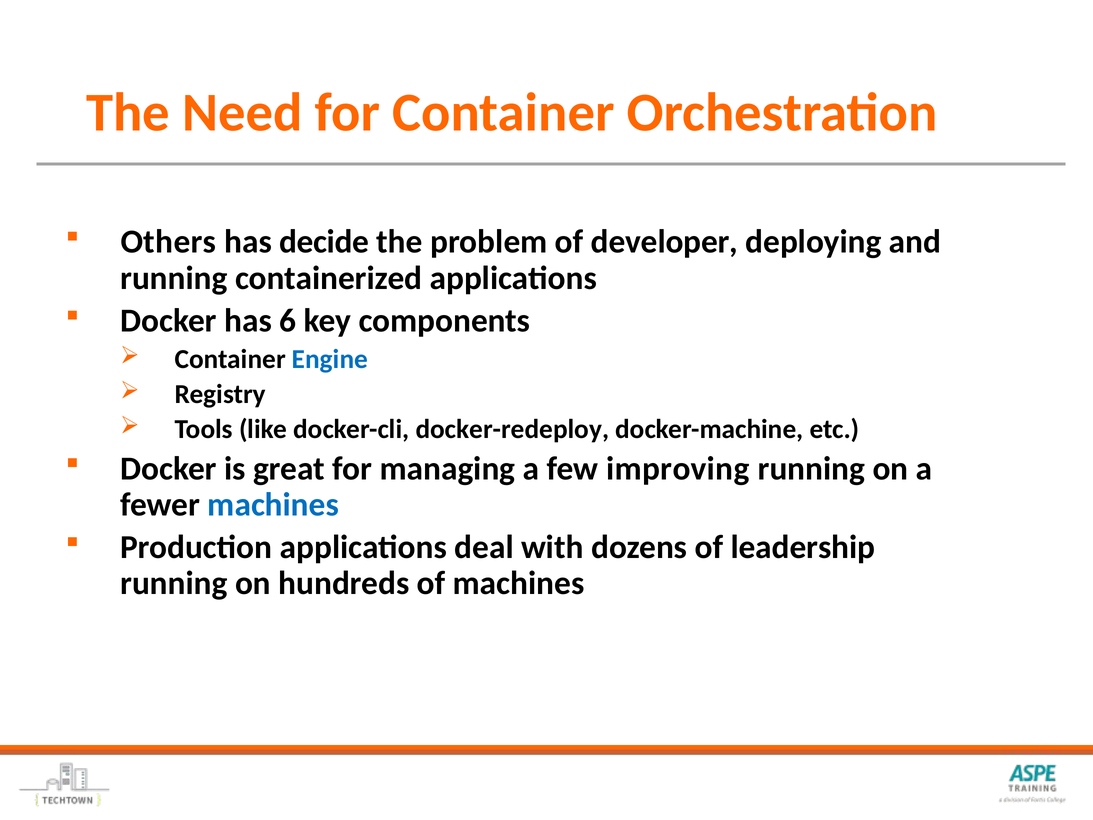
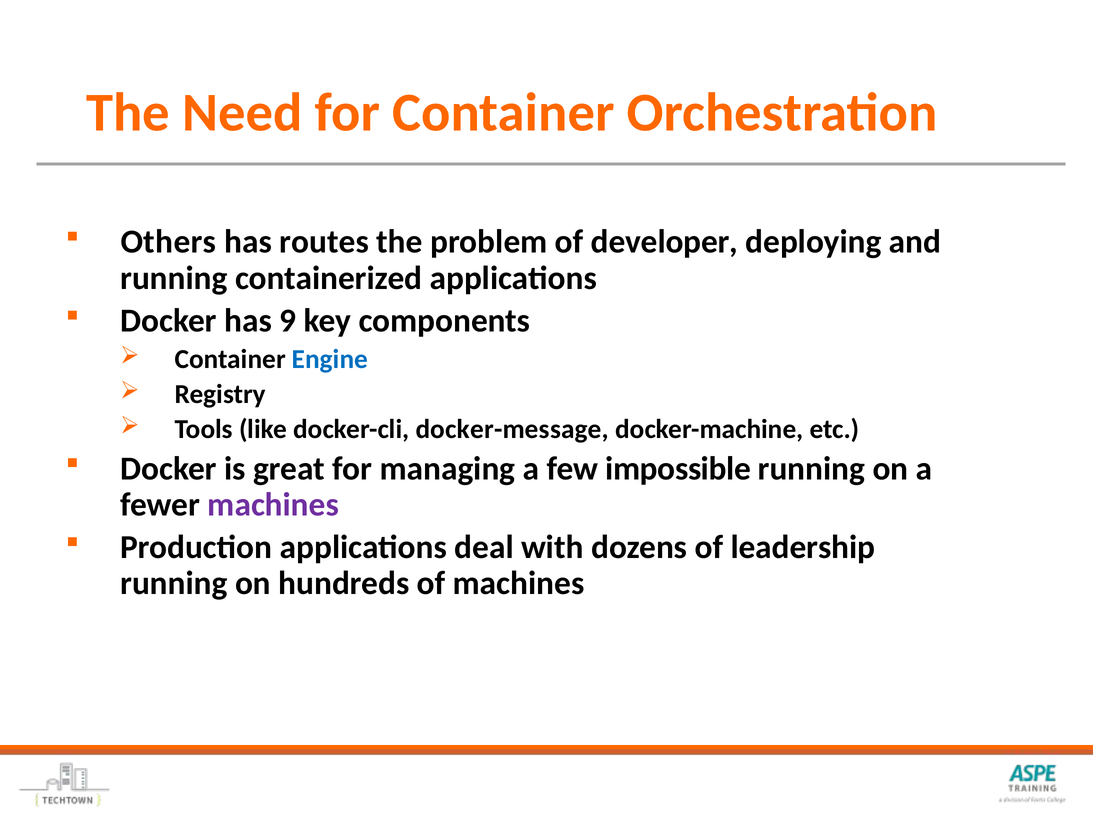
decide: decide -> routes
6: 6 -> 9
docker-redeploy: docker-redeploy -> docker-message
improving: improving -> impossible
machines at (273, 504) colour: blue -> purple
